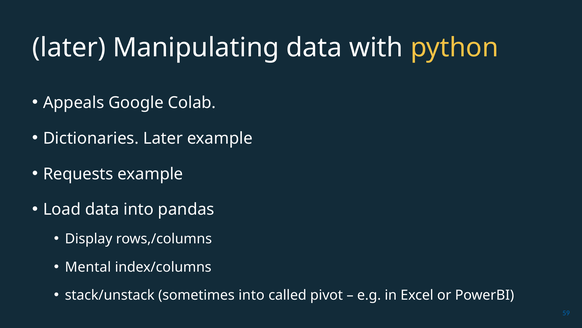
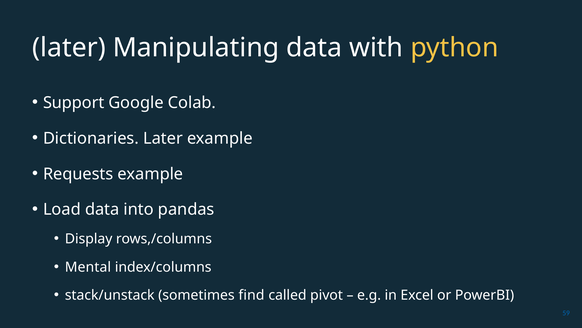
Appeals: Appeals -> Support
sometimes into: into -> find
